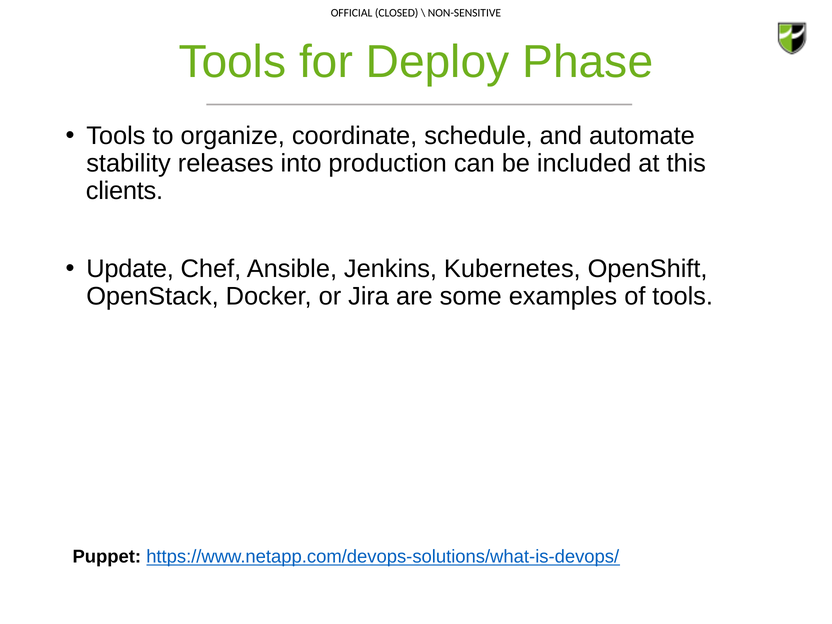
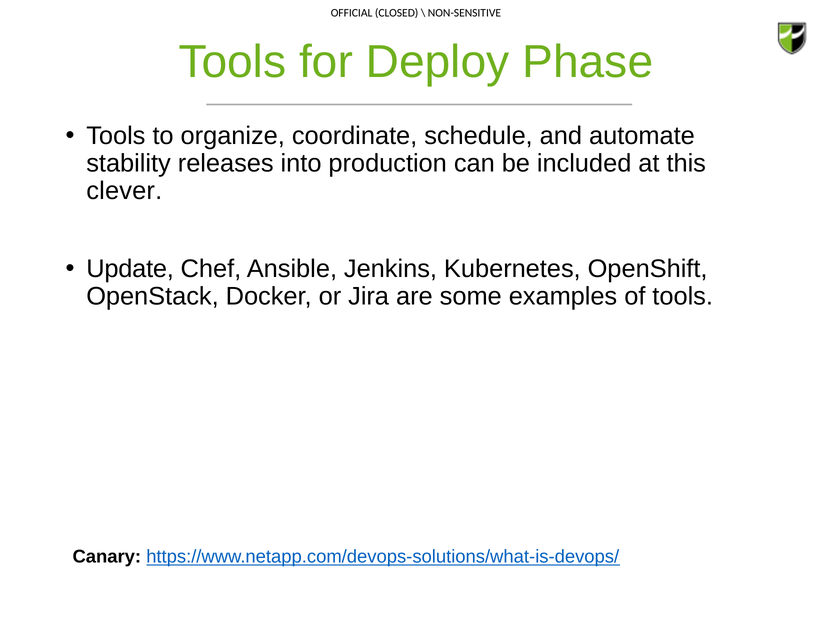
clients: clients -> clever
Puppet: Puppet -> Canary
